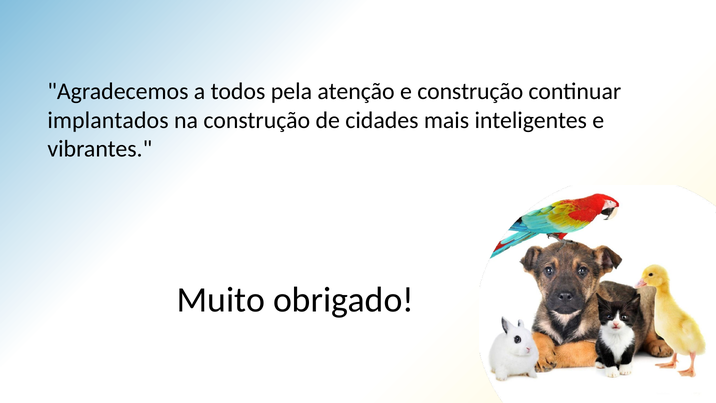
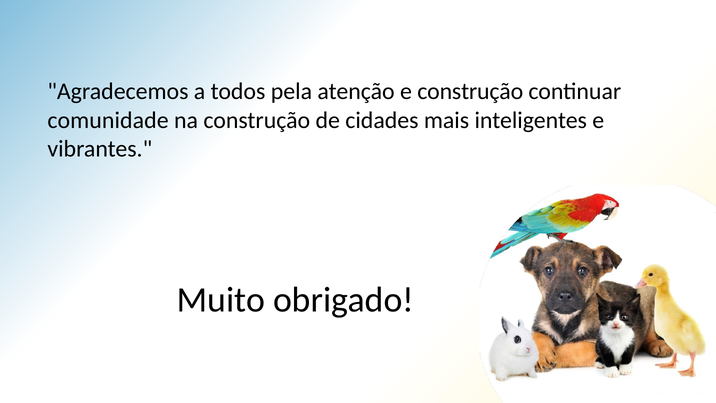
implantados: implantados -> comunidade
